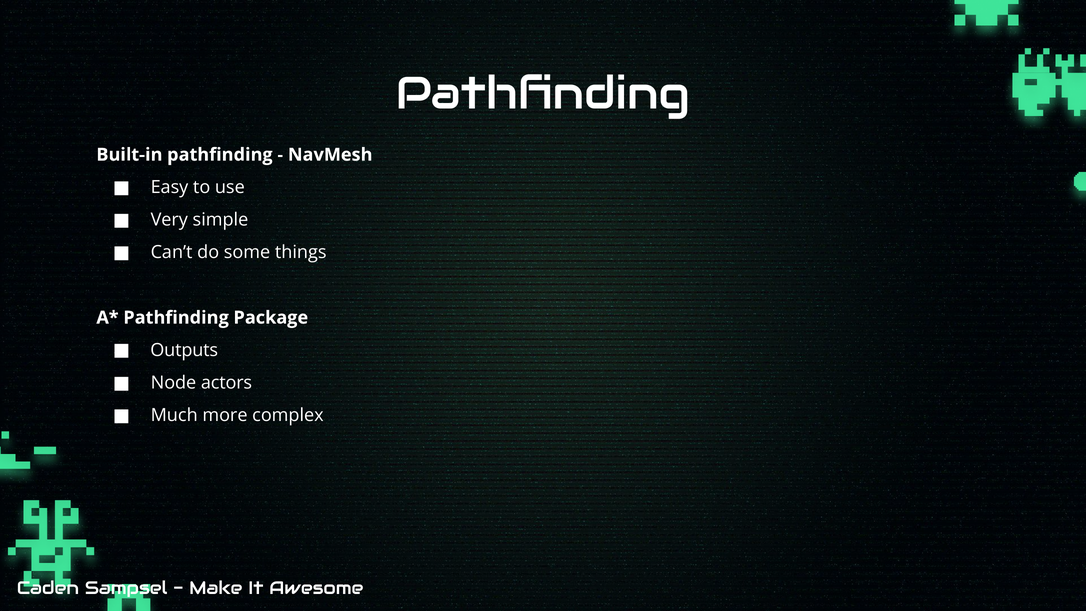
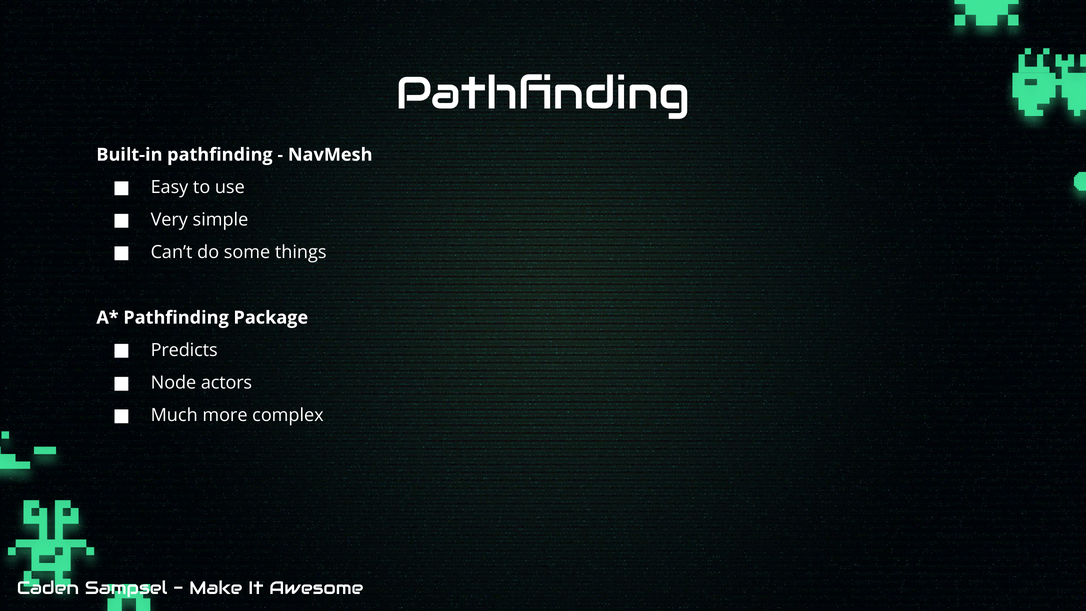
Outputs: Outputs -> Predicts
